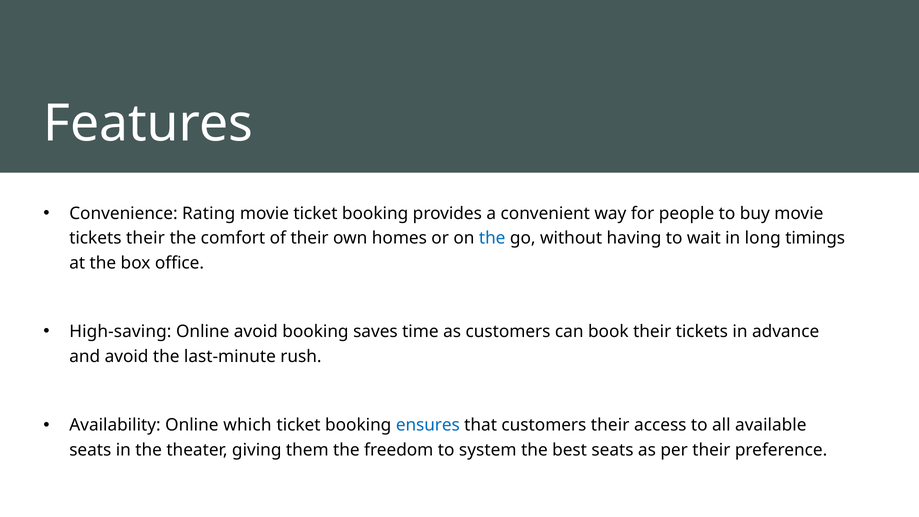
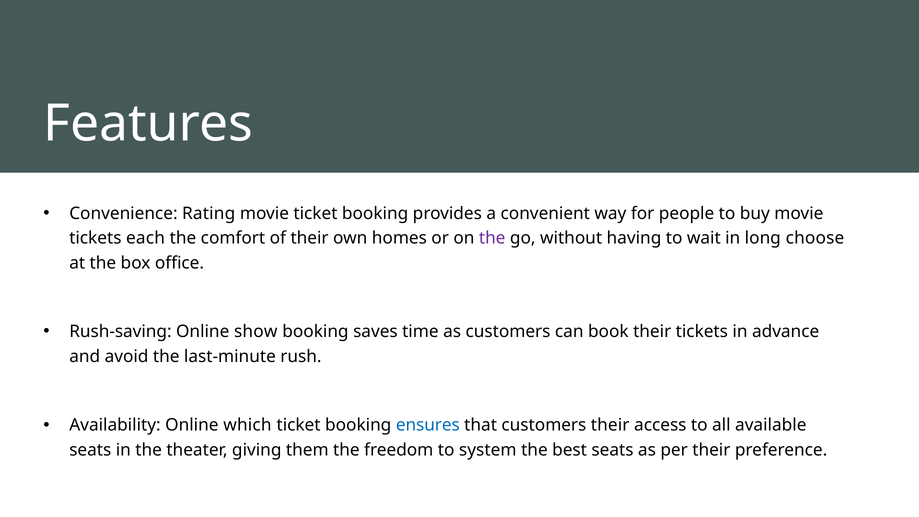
tickets their: their -> each
the at (492, 238) colour: blue -> purple
timings: timings -> choose
High-saving: High-saving -> Rush-saving
Online avoid: avoid -> show
